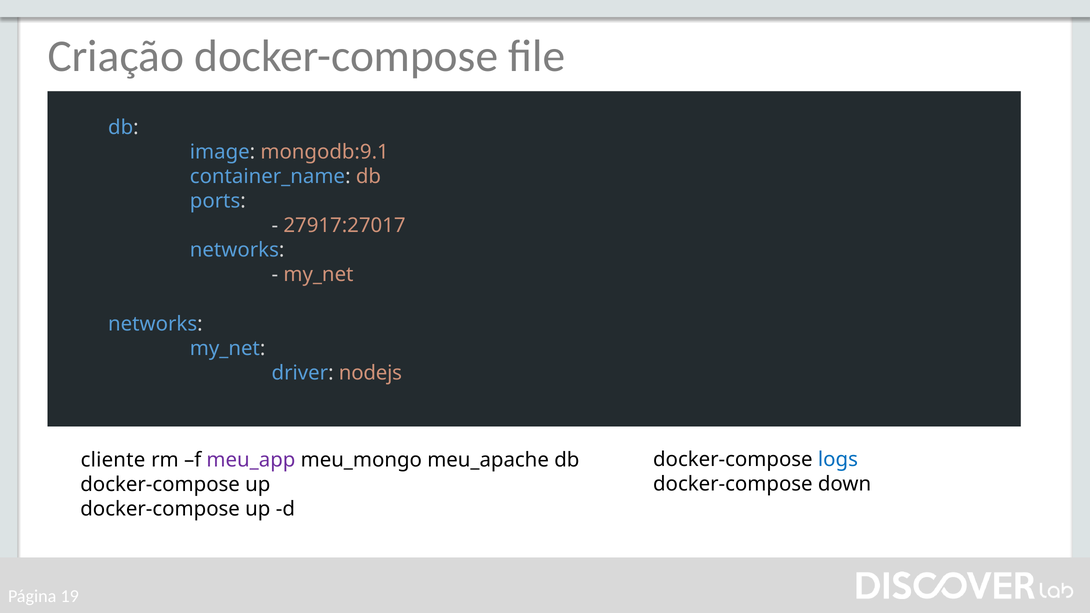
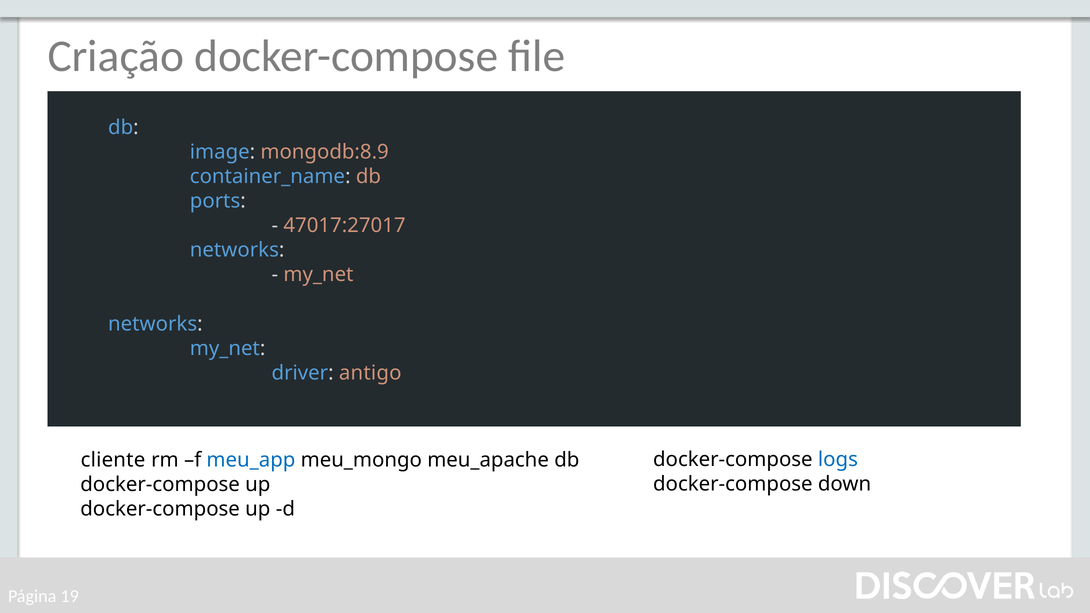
mongodb:9.1: mongodb:9.1 -> mongodb:8.9
27917:27017: 27917:27017 -> 47017:27017
nodejs: nodejs -> antigo
meu_app colour: purple -> blue
